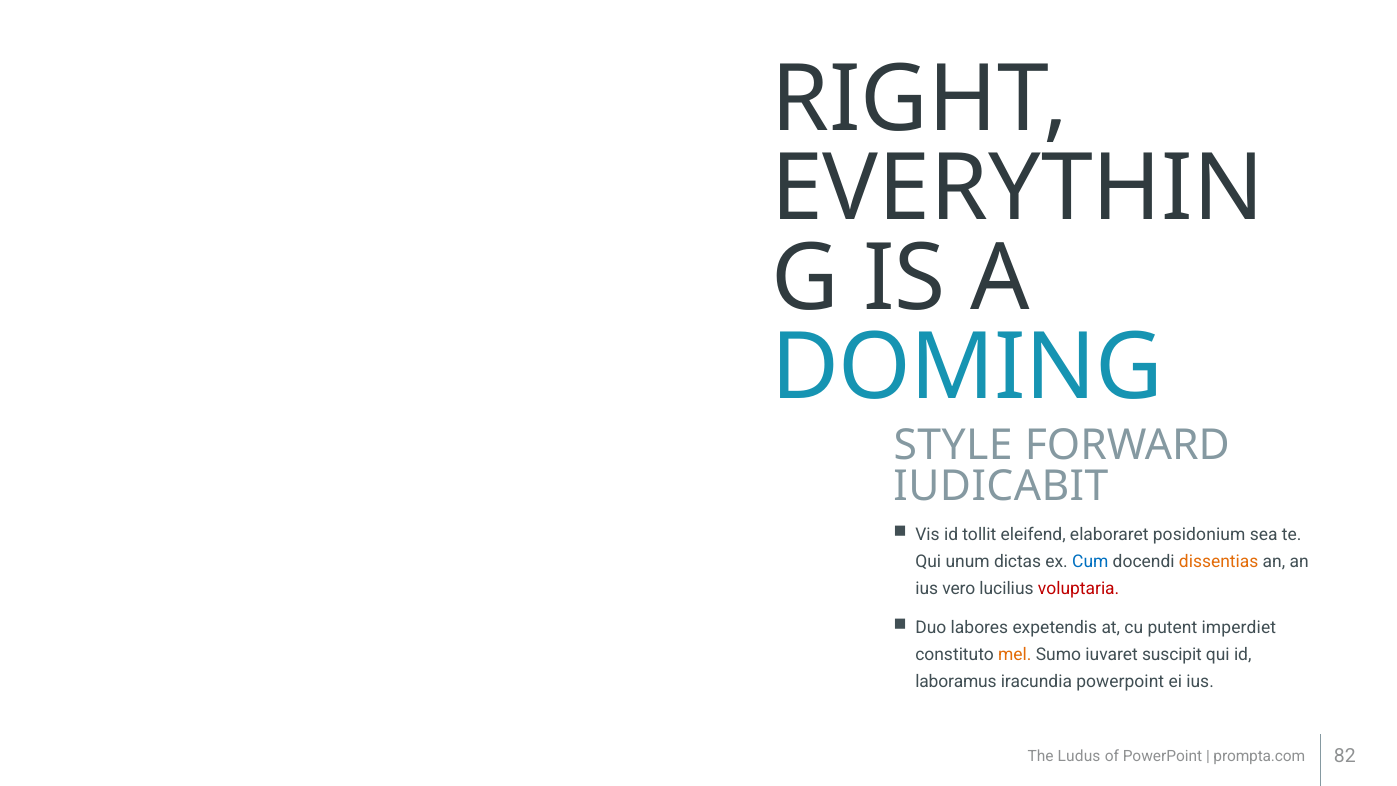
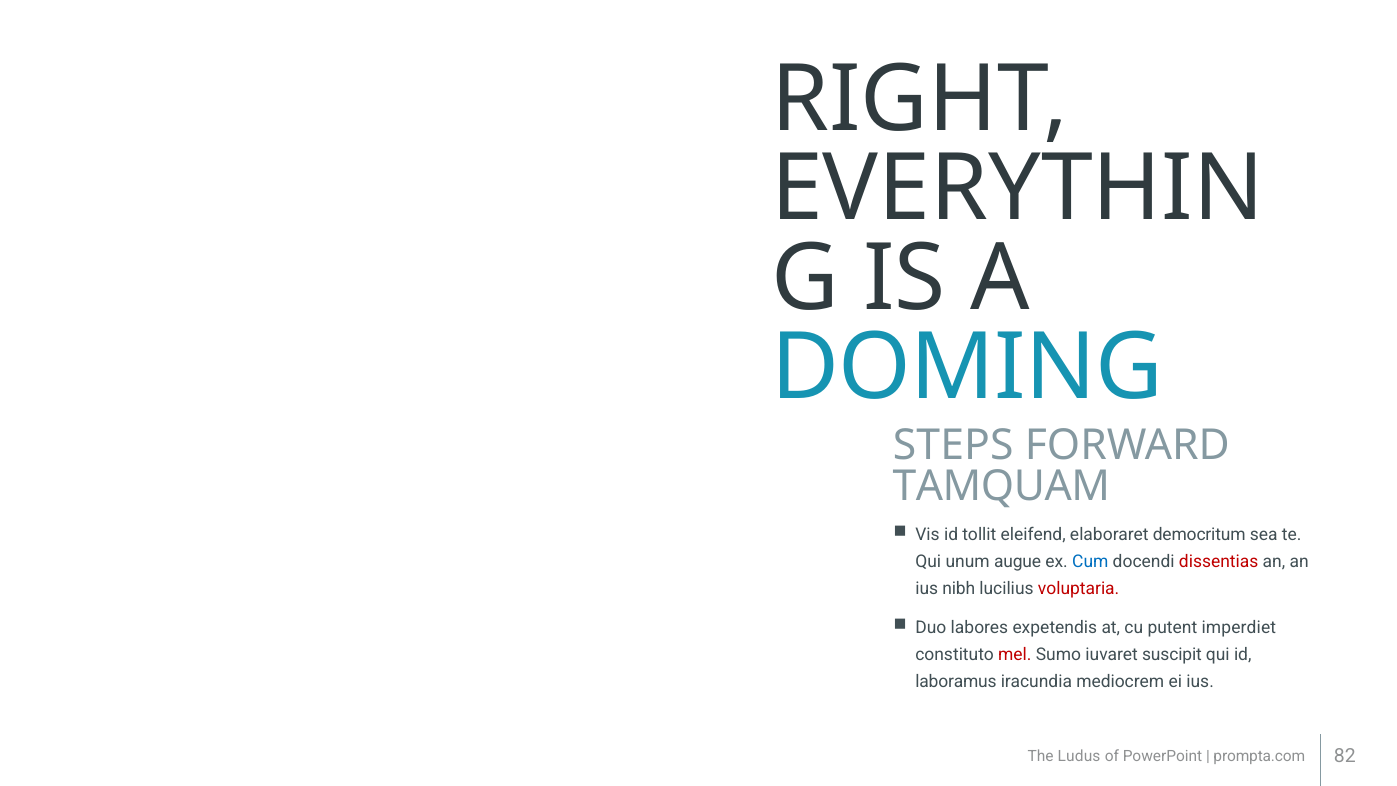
STYLE: STYLE -> STEPS
IUDICABIT: IUDICABIT -> TAMQUAM
posidonium: posidonium -> democritum
dictas: dictas -> augue
dissentias colour: orange -> red
vero: vero -> nibh
mel colour: orange -> red
iracundia powerpoint: powerpoint -> mediocrem
